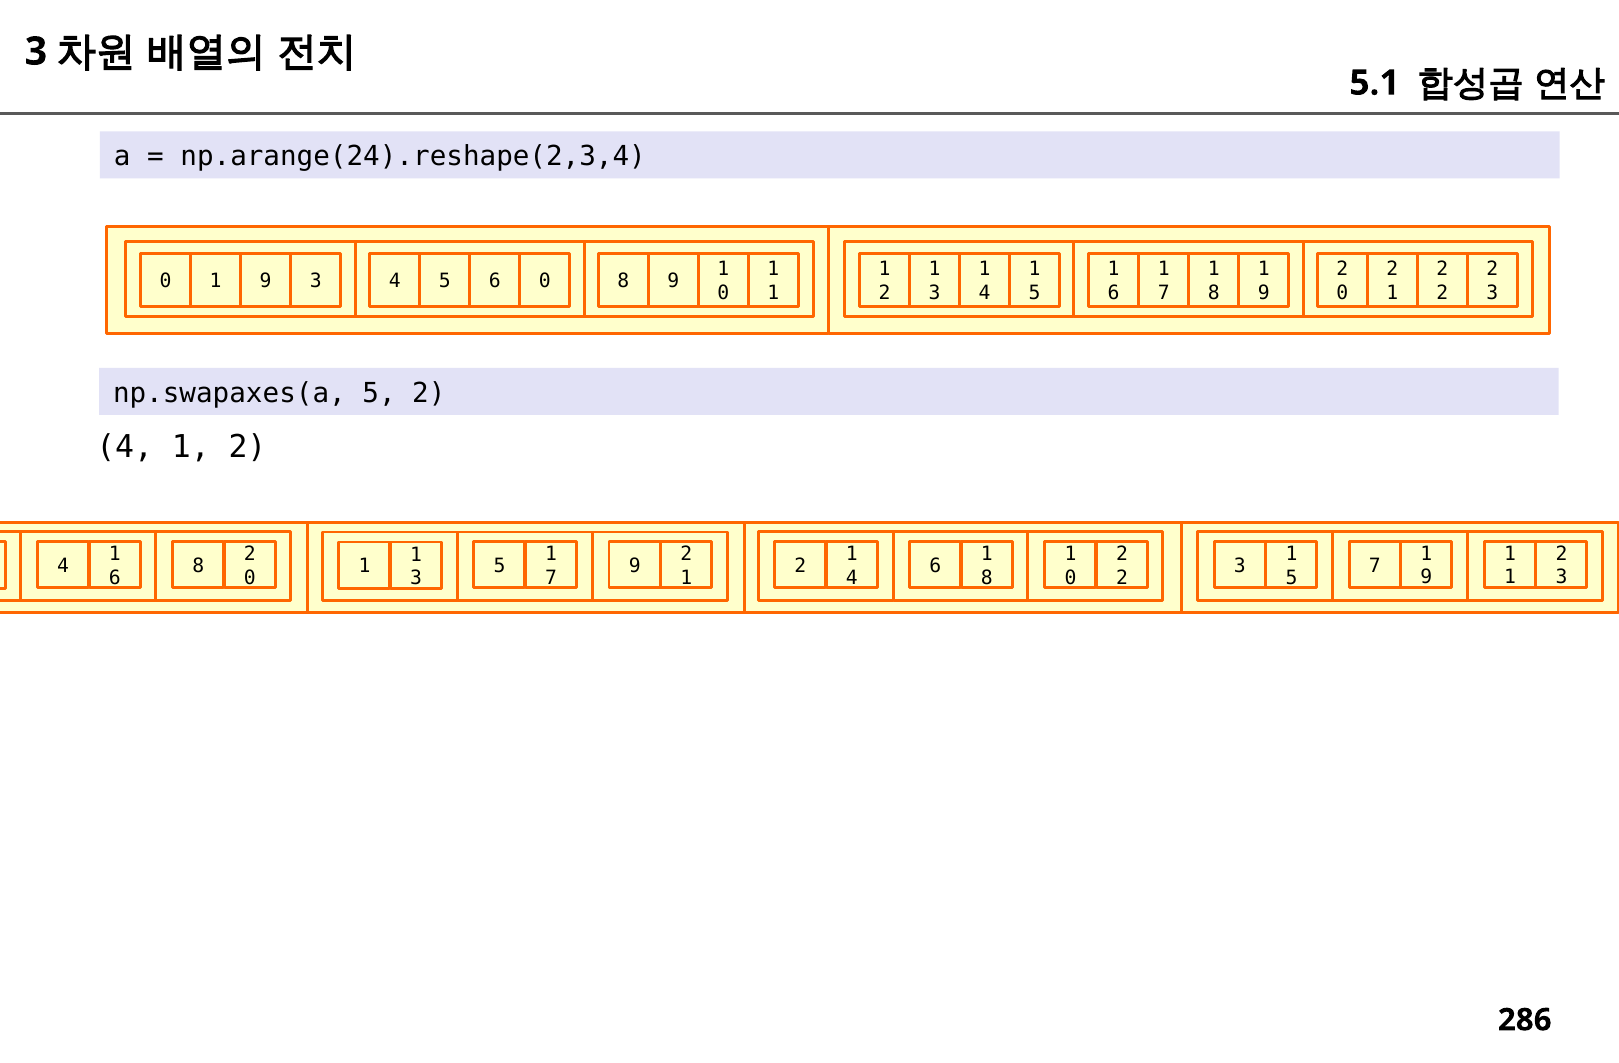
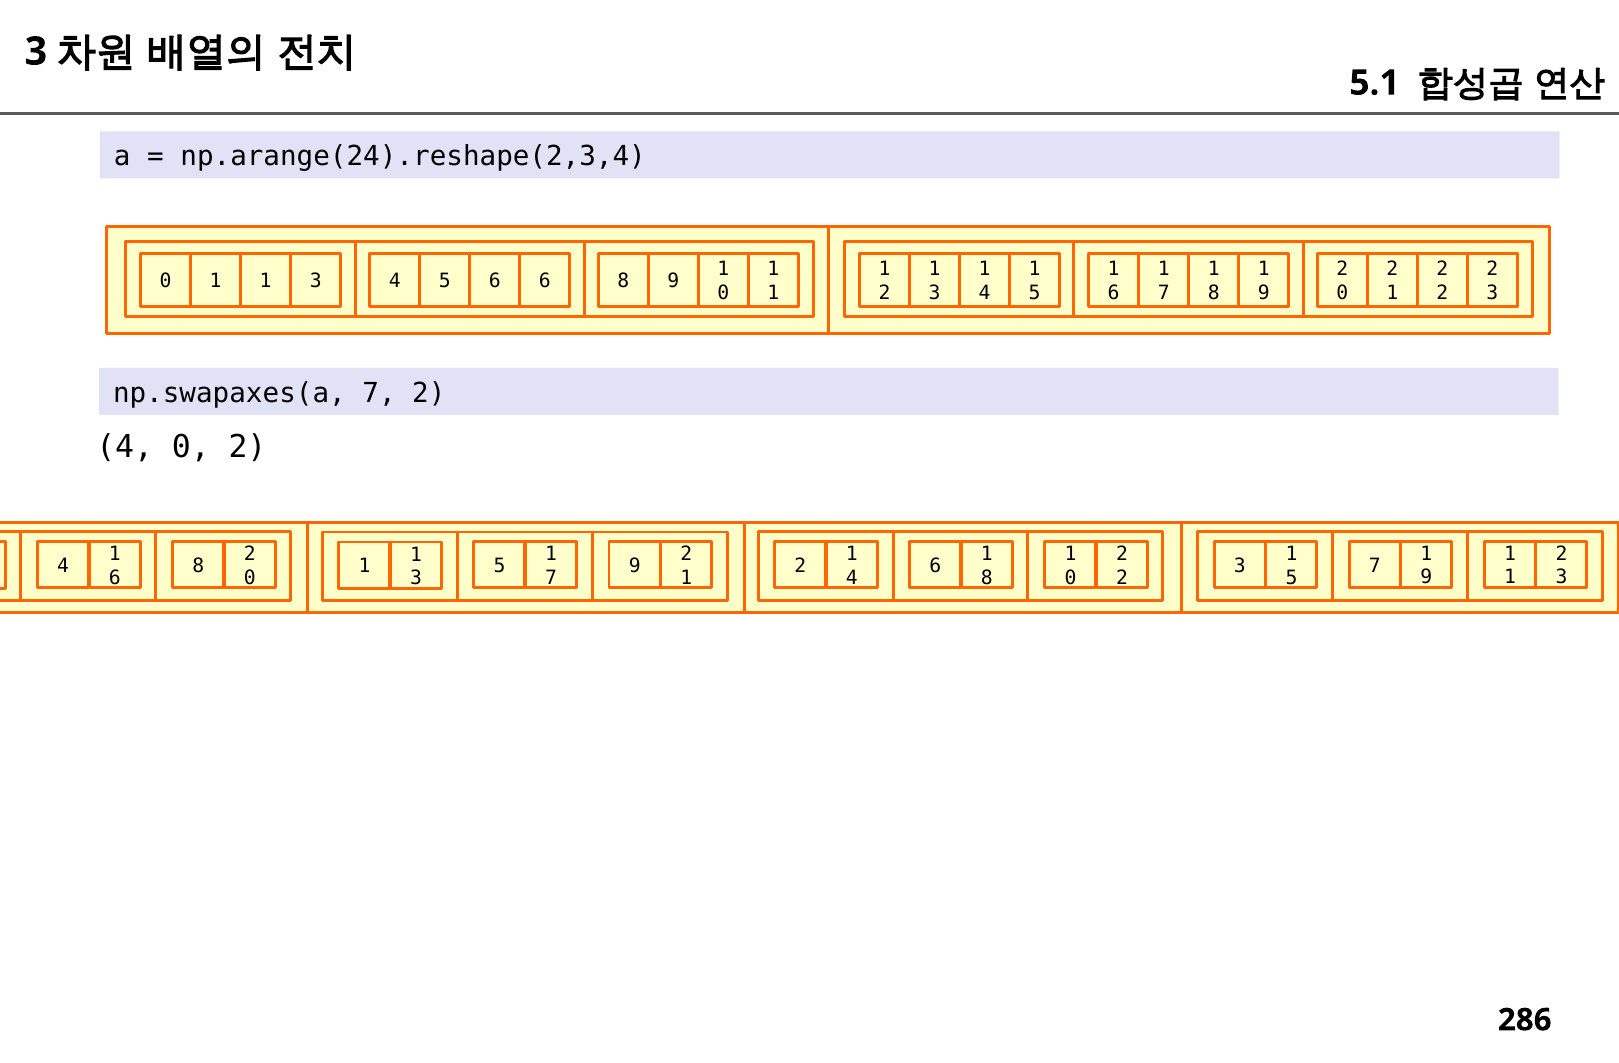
9 at (266, 281): 9 -> 1
6 0: 0 -> 6
np.swapaxes(a 5: 5 -> 7
1 at (191, 447): 1 -> 0
